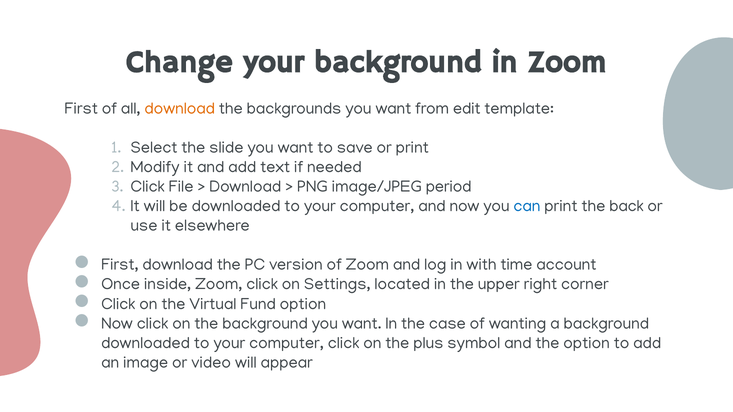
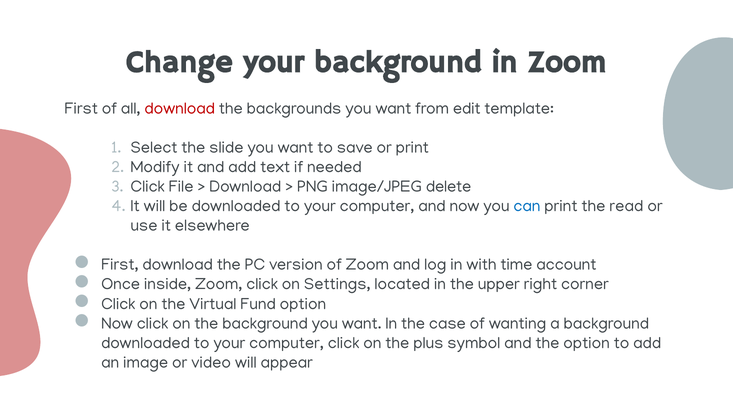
download at (180, 109) colour: orange -> red
period: period -> delete
back: back -> read
